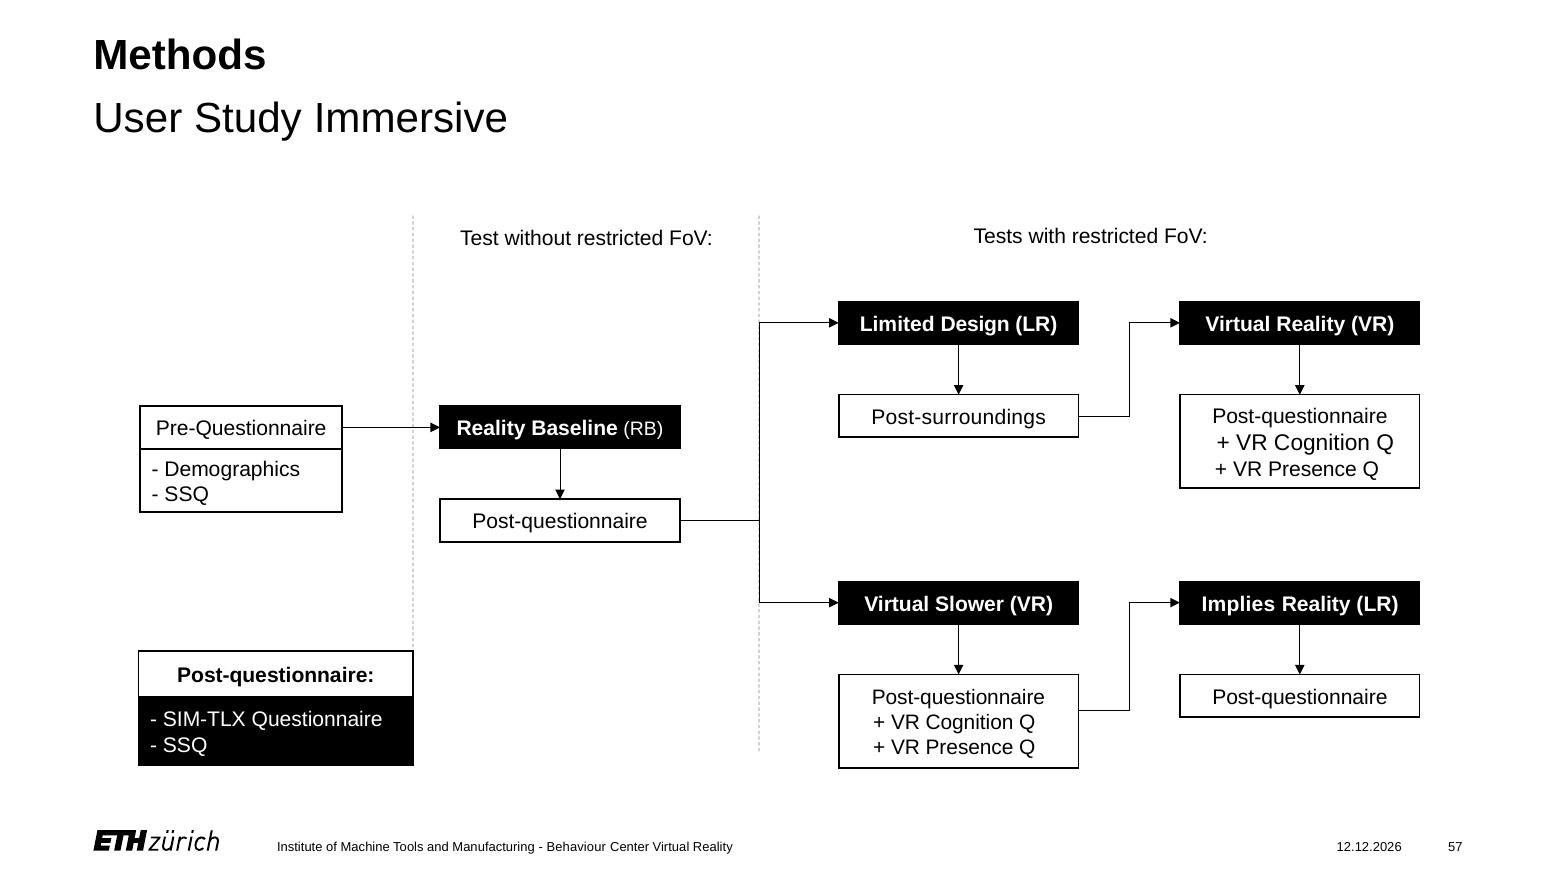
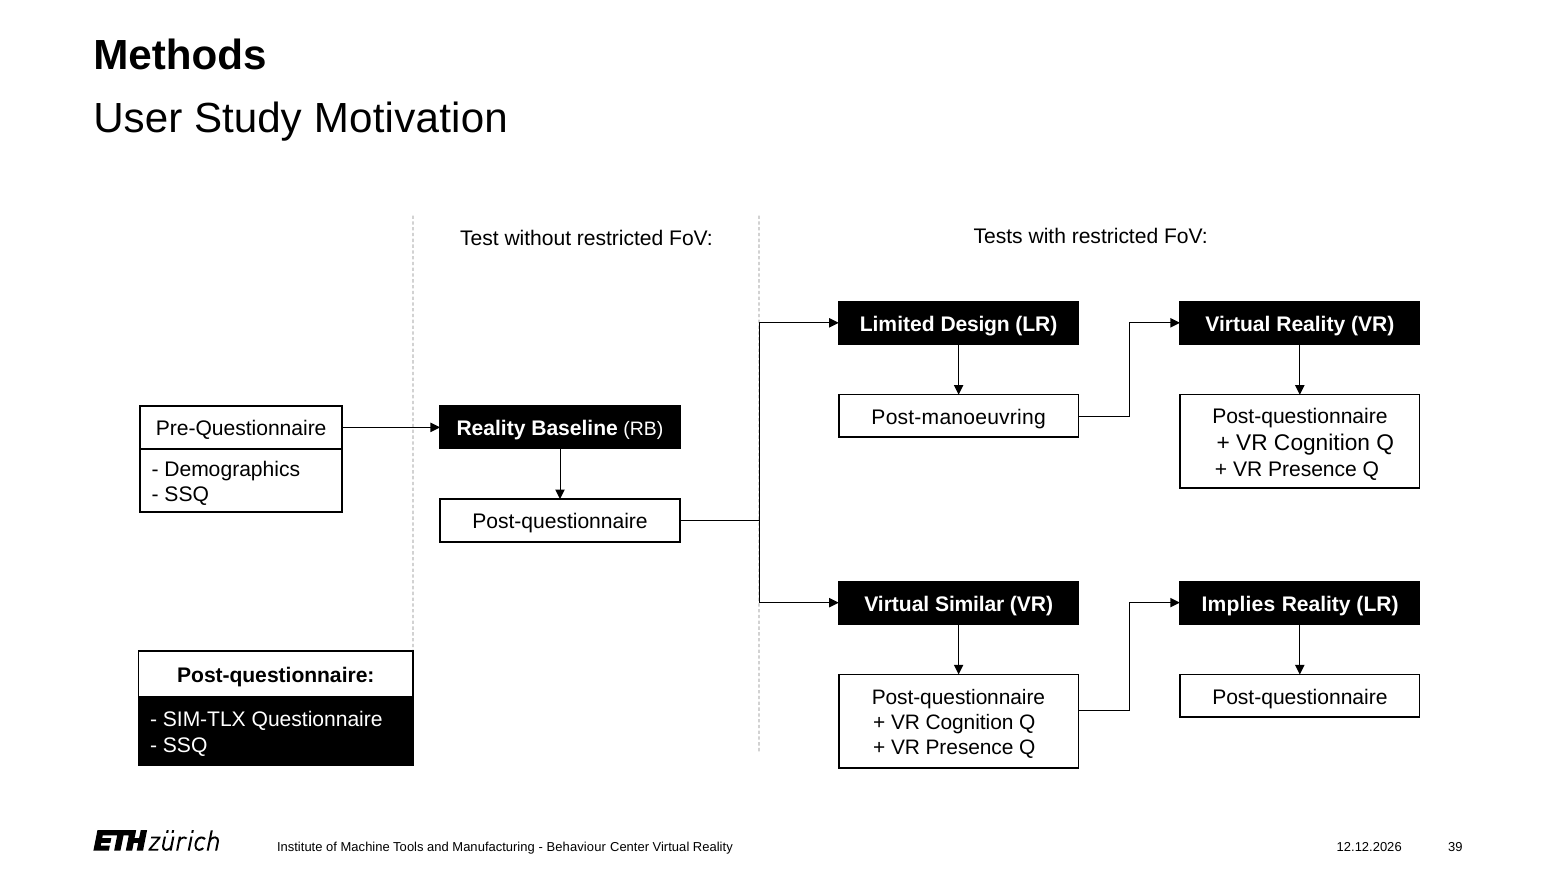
Immersive: Immersive -> Motivation
Post-surroundings: Post-surroundings -> Post-manoeuvring
Slower: Slower -> Similar
57: 57 -> 39
